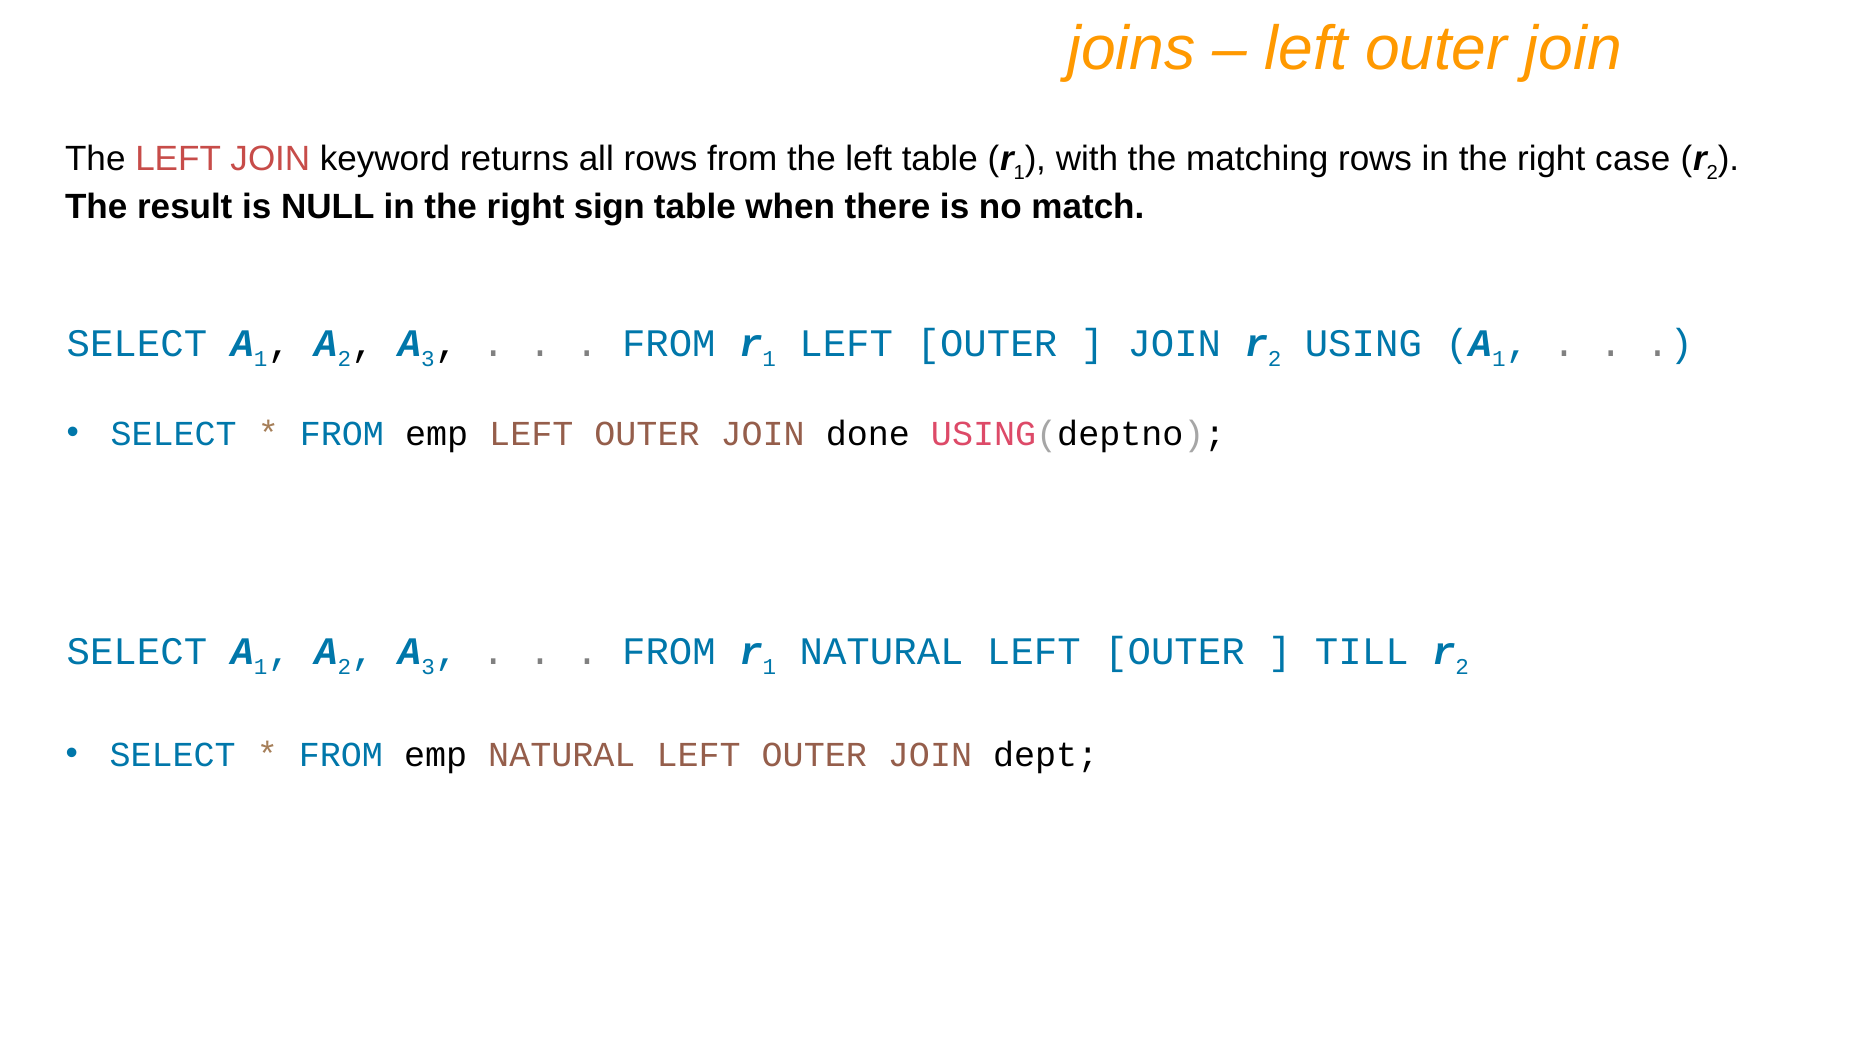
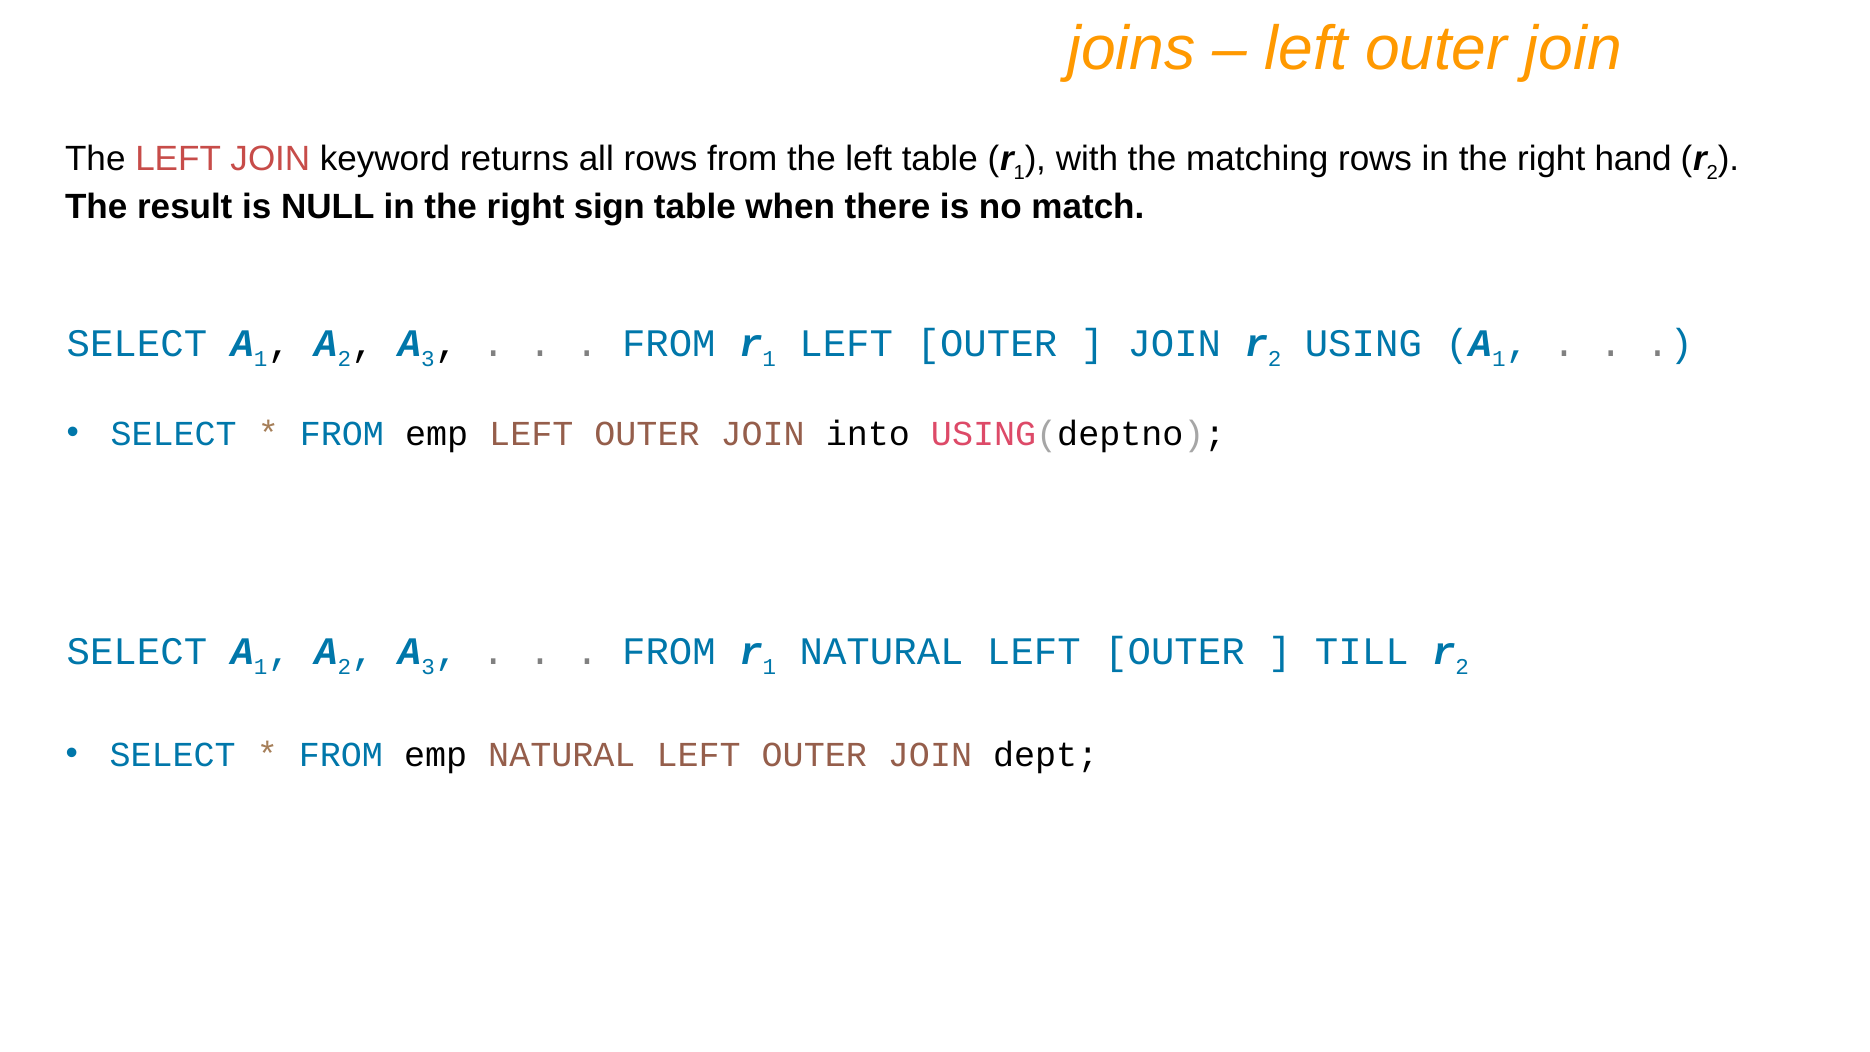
case: case -> hand
done: done -> into
